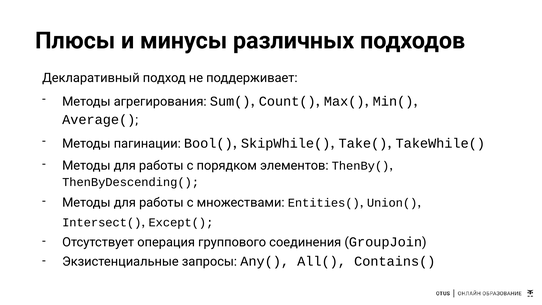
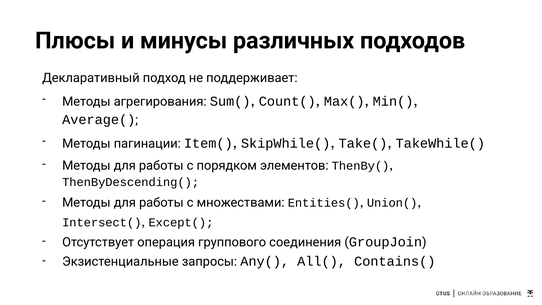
Bool(: Bool( -> Item(
